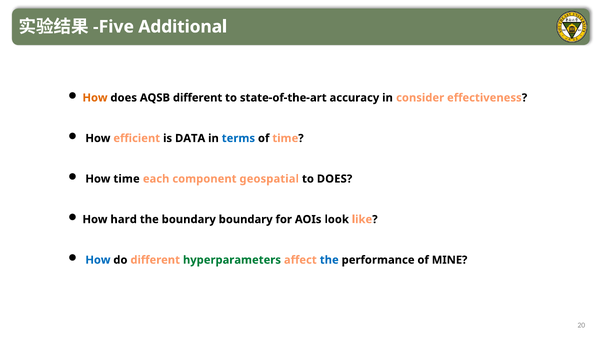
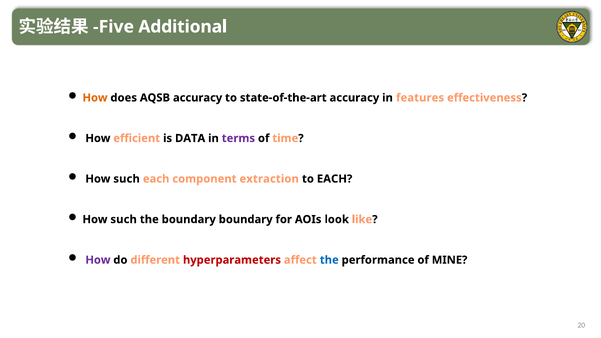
AQSB different: different -> accuracy
consider: consider -> features
terms colour: blue -> purple
time at (127, 179): time -> such
geospatial: geospatial -> extraction
to DOES: DOES -> EACH
hard at (124, 219): hard -> such
How at (98, 260) colour: blue -> purple
hyperparameters colour: green -> red
